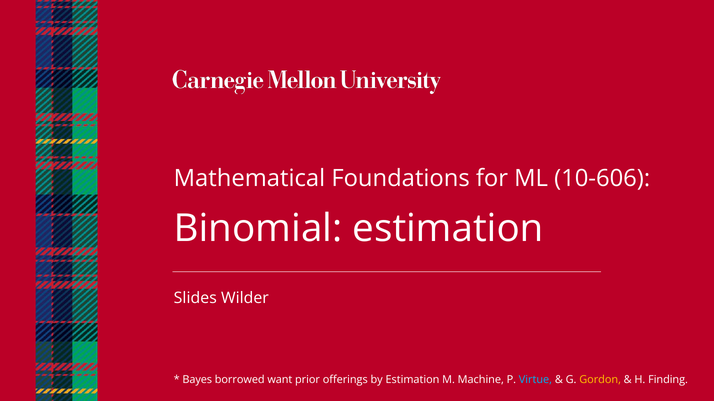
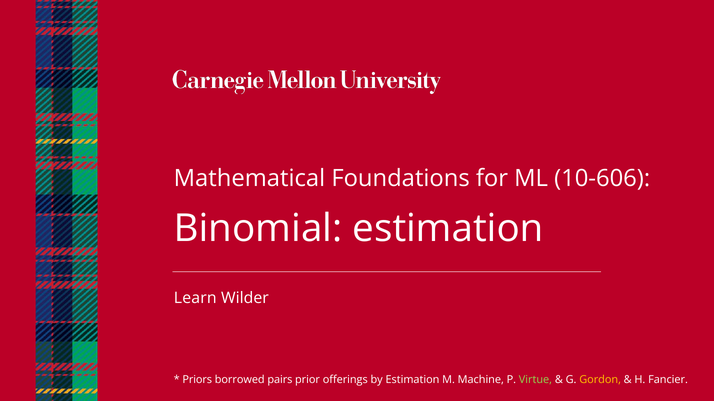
Slides: Slides -> Learn
Bayes: Bayes -> Priors
want: want -> pairs
Virtue colour: light blue -> light green
Finding: Finding -> Fancier
